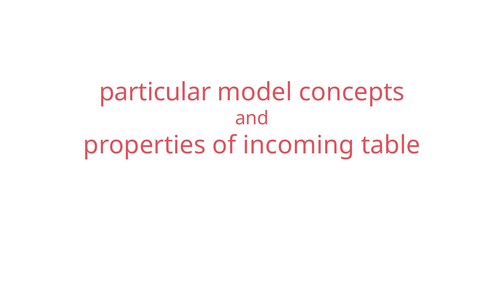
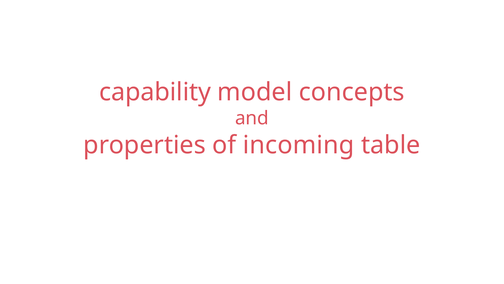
particular: particular -> capability
